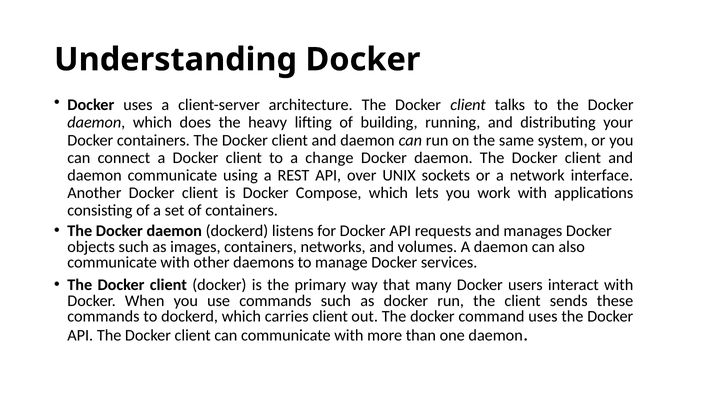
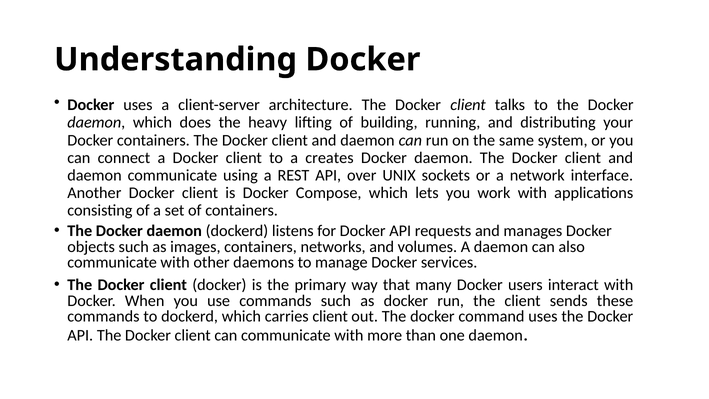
change: change -> creates
